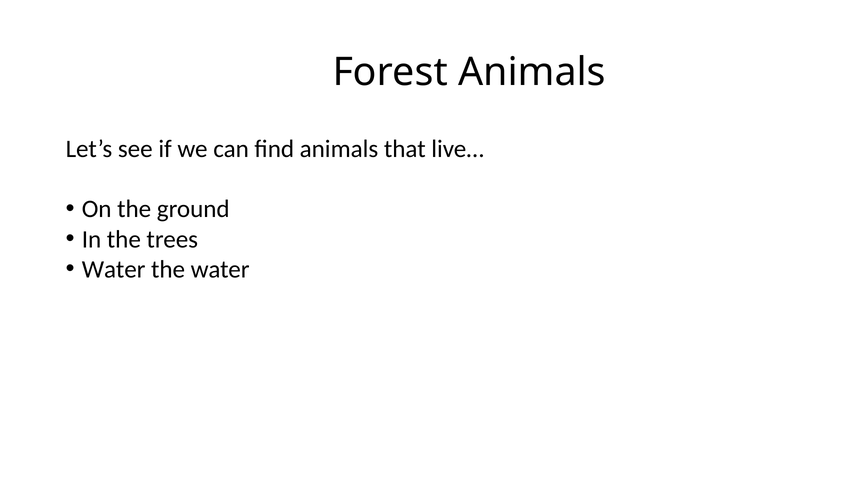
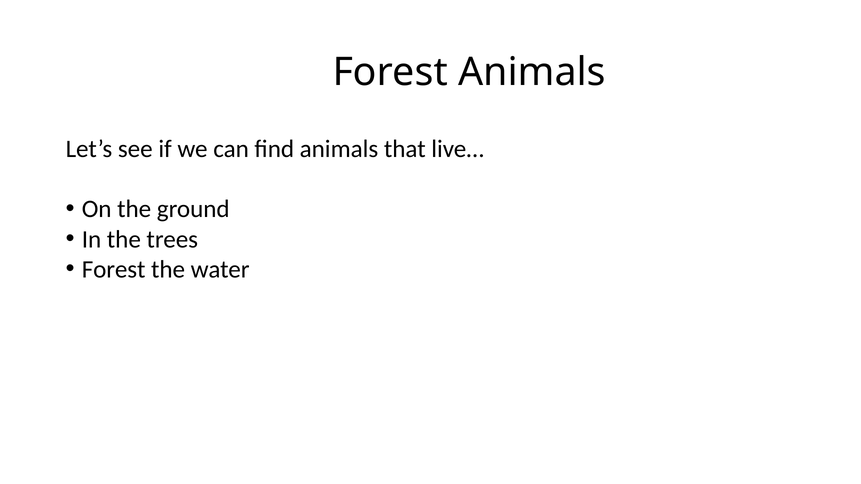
Water at (114, 270): Water -> Forest
